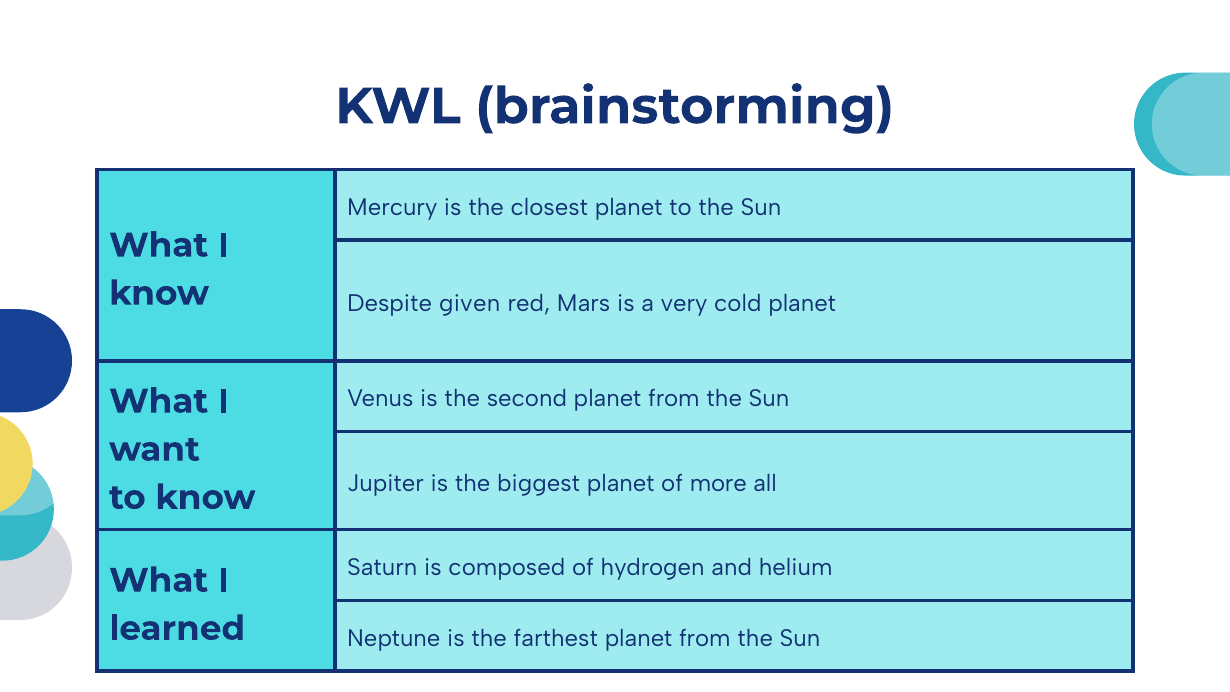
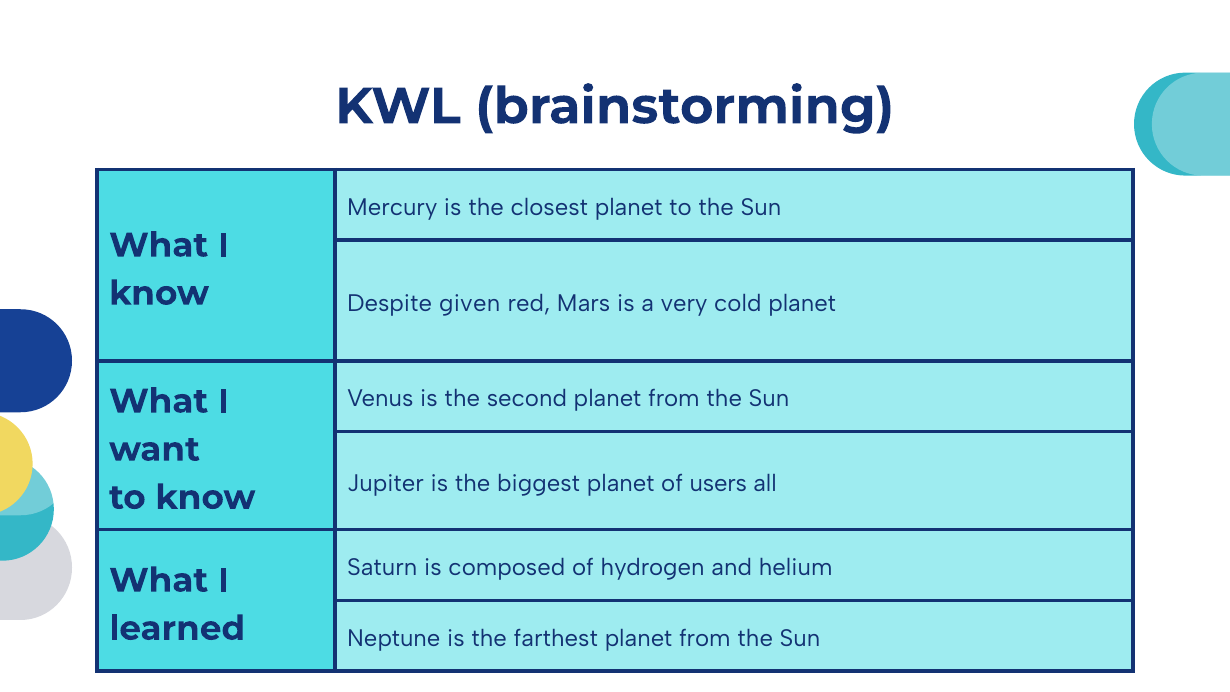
more: more -> users
